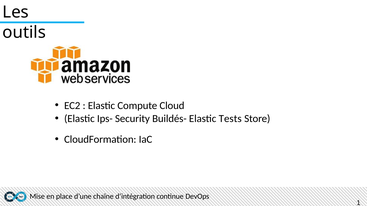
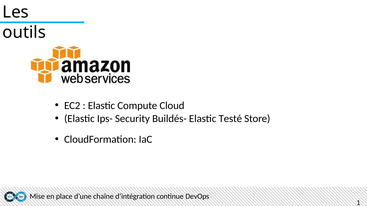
Tests: Tests -> Testé
